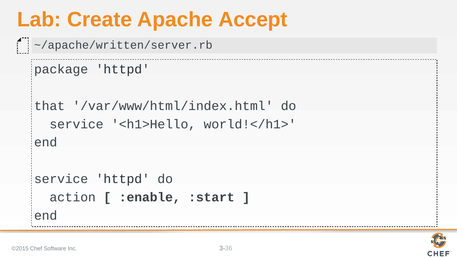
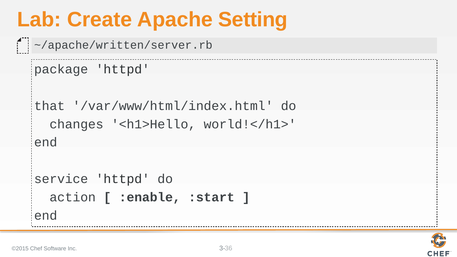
Accept: Accept -> Setting
service at (77, 124): service -> changes
